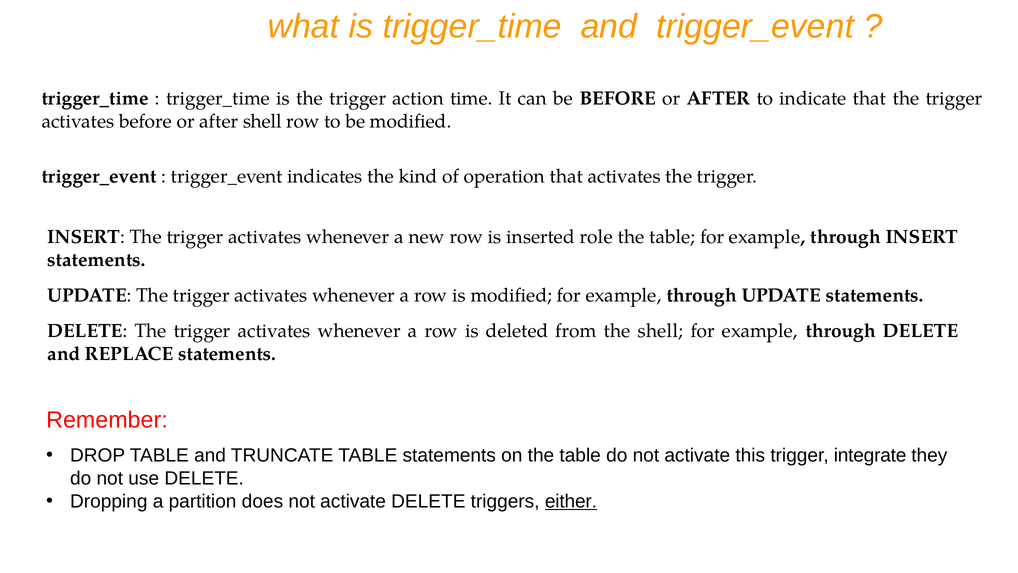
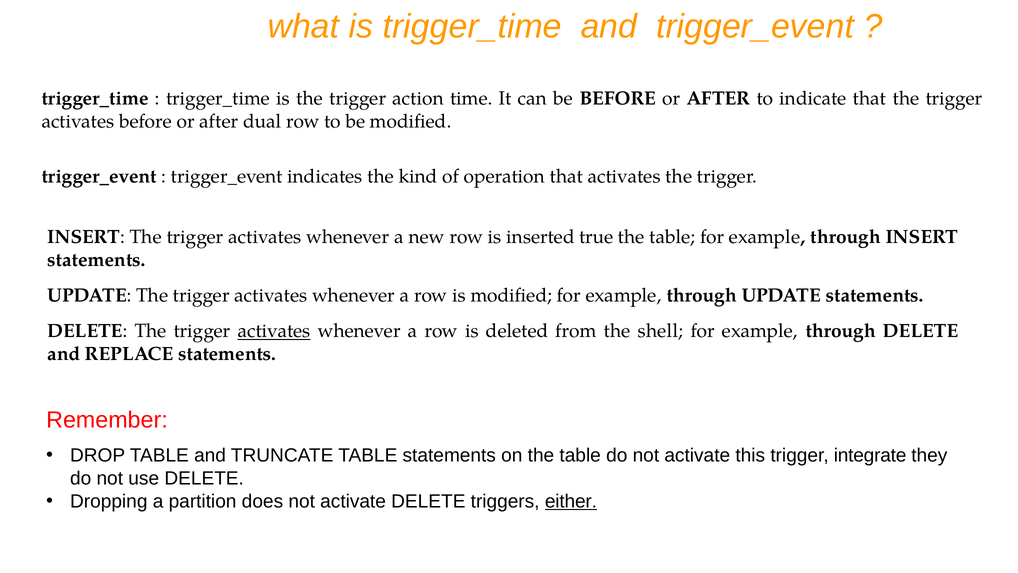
after shell: shell -> dual
role: role -> true
activates at (274, 331) underline: none -> present
